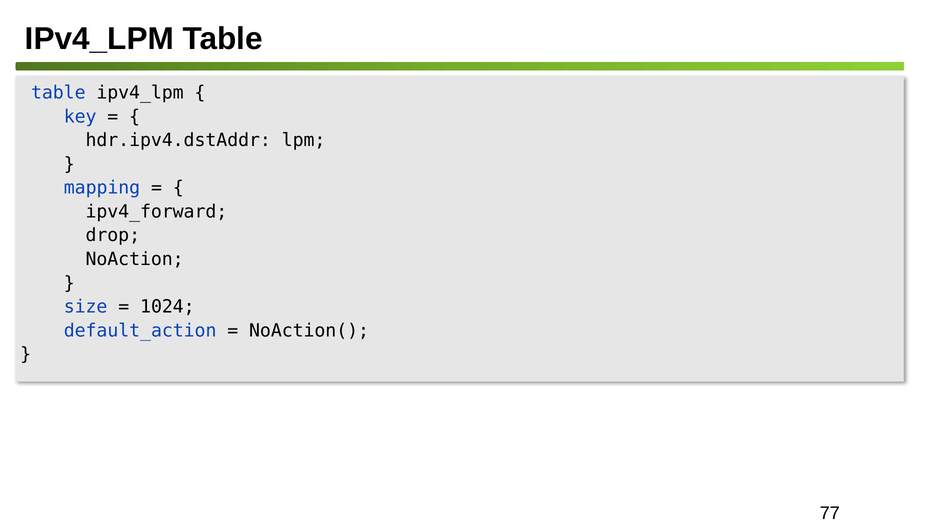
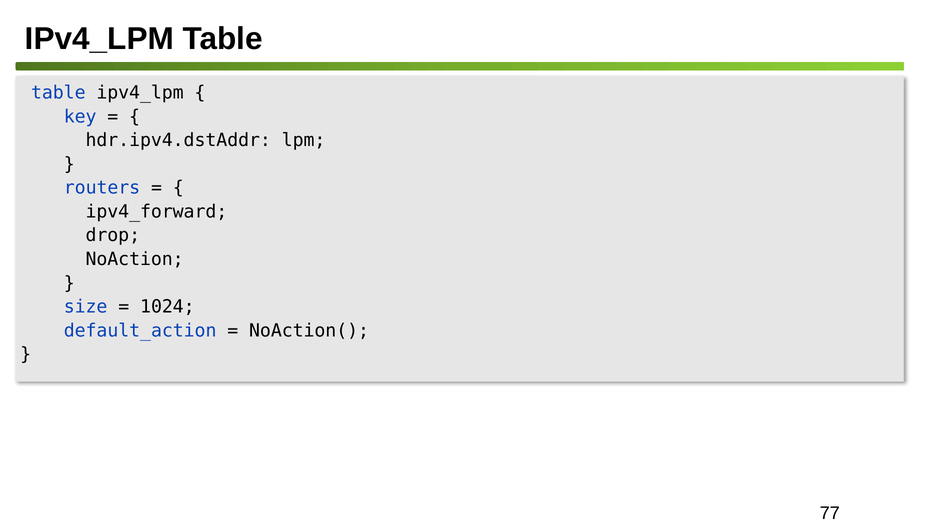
mapping: mapping -> routers
